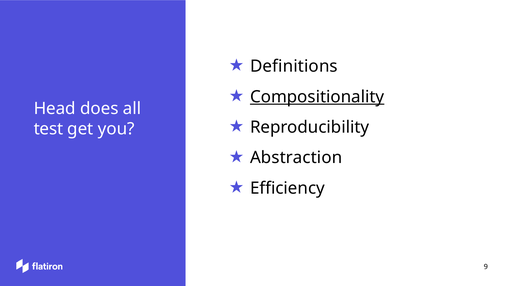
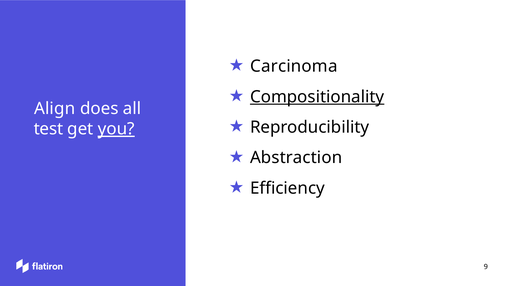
Definitions: Definitions -> Carcinoma
Head: Head -> Align
you underline: none -> present
